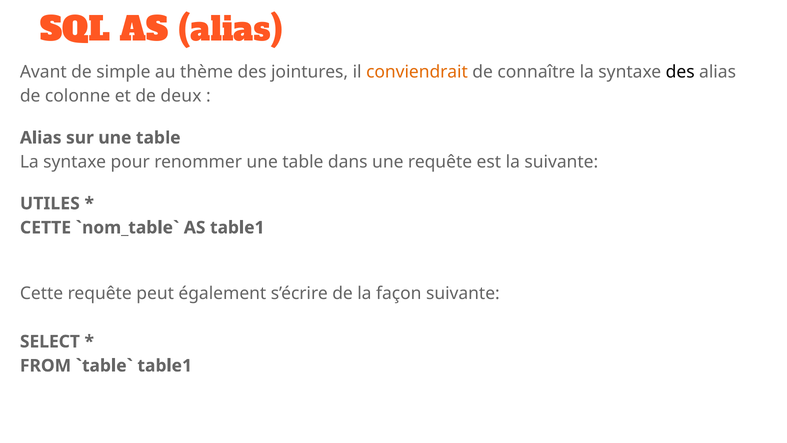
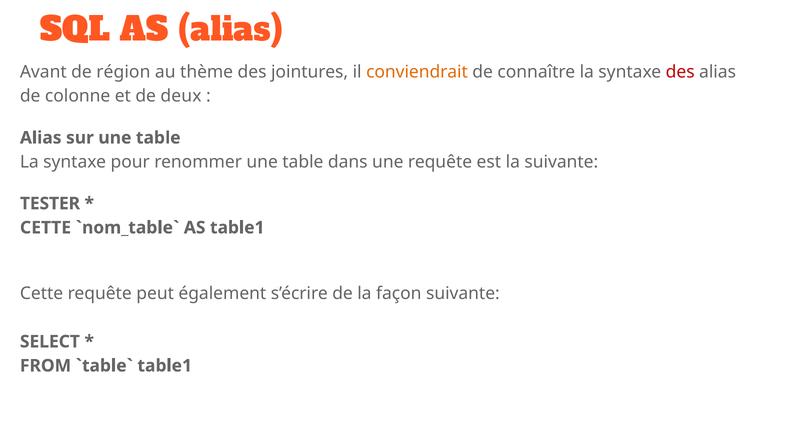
simple: simple -> région
des at (680, 72) colour: black -> red
UTILES: UTILES -> TESTER
